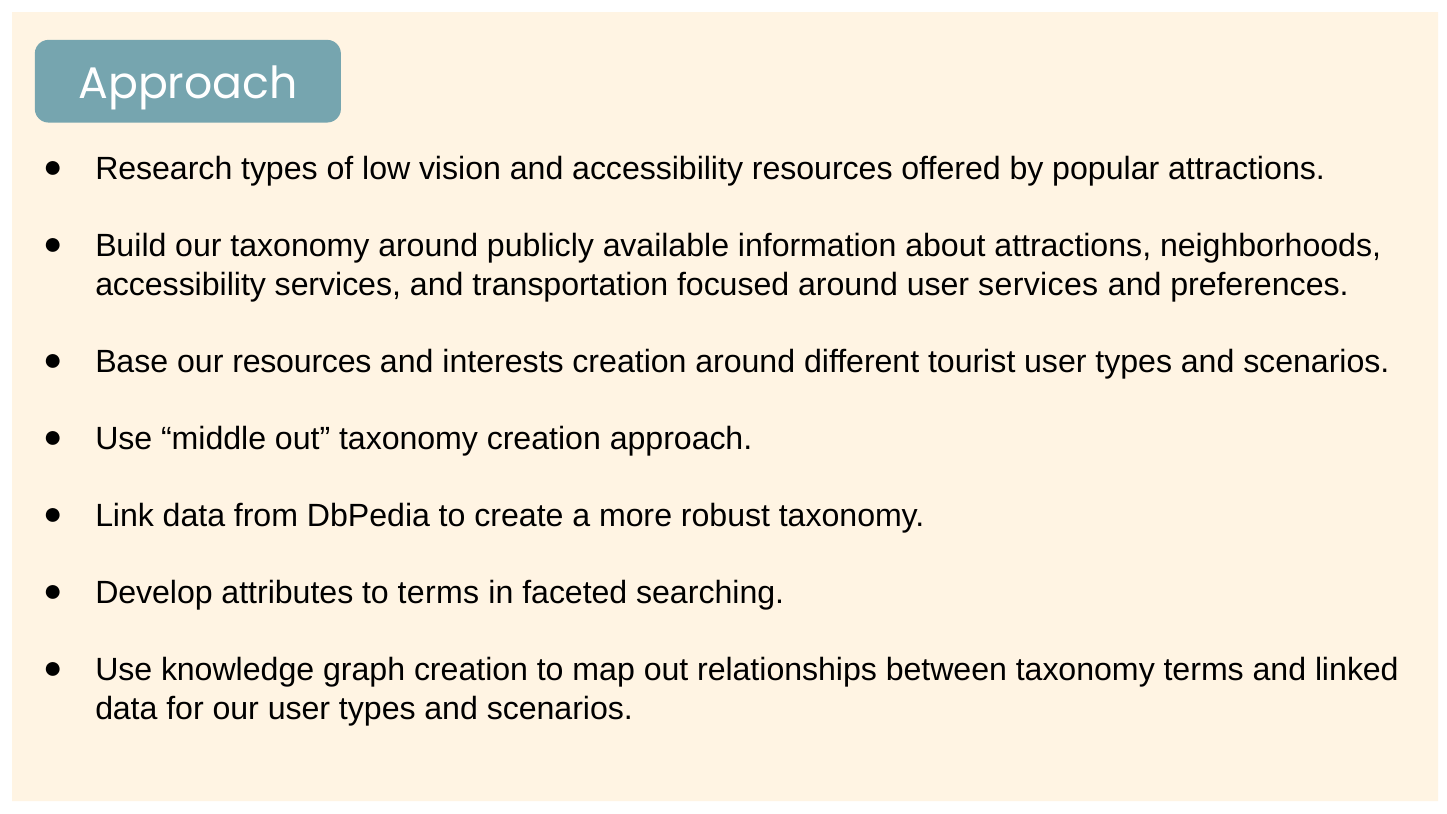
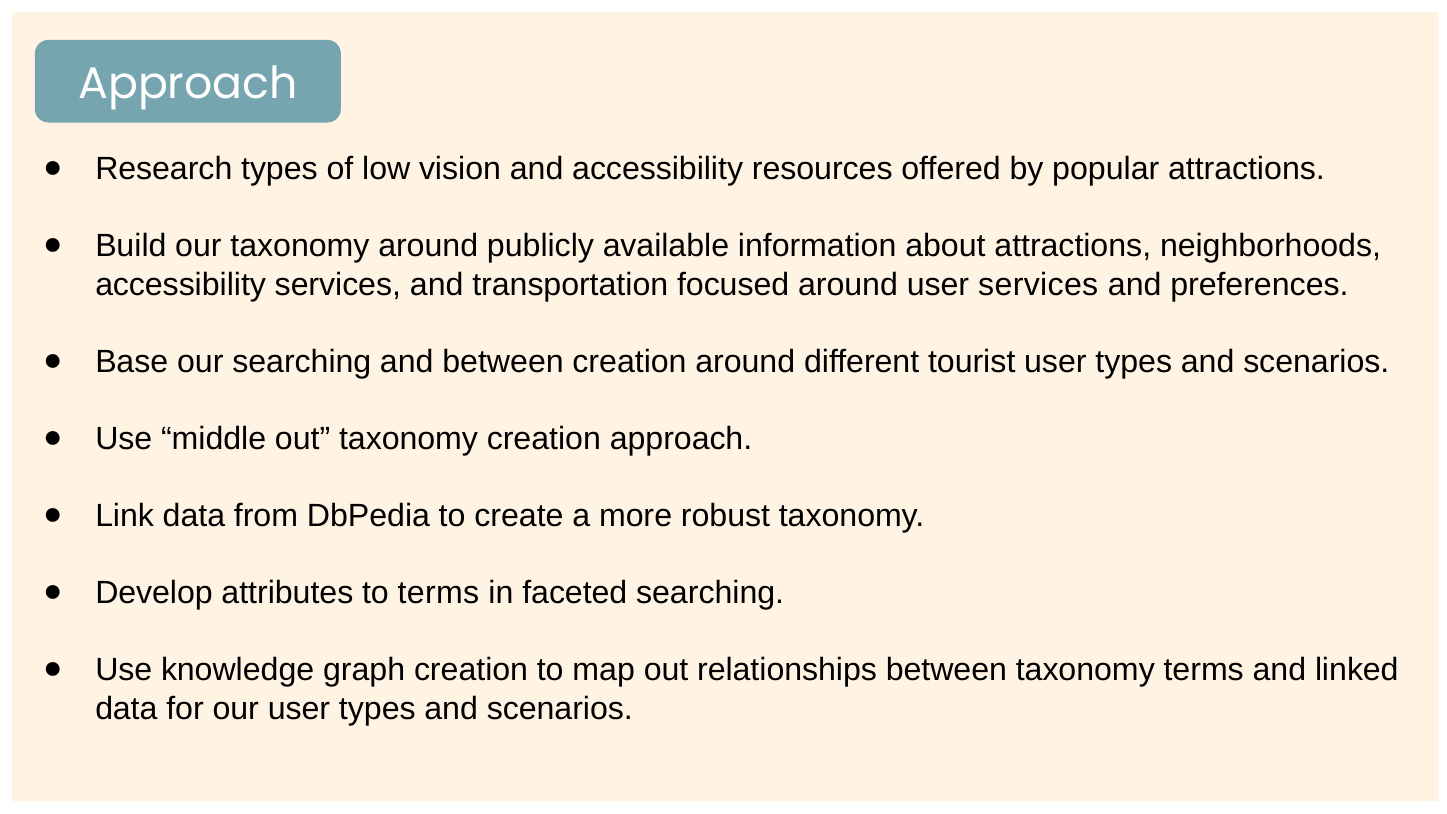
our resources: resources -> searching
and interests: interests -> between
